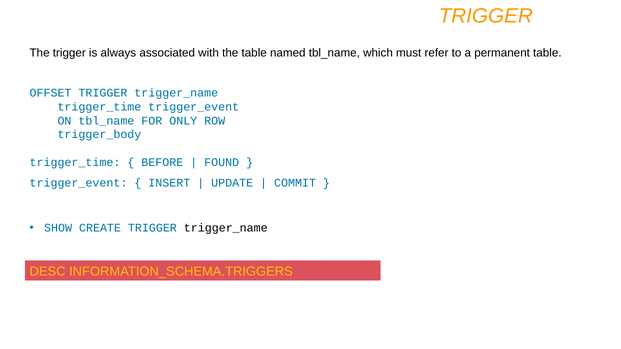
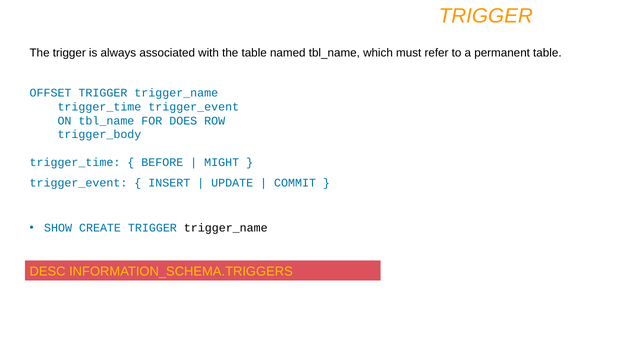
ONLY: ONLY -> DOES
FOUND: FOUND -> MIGHT
